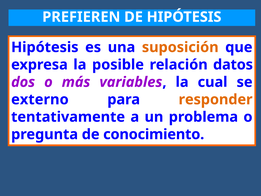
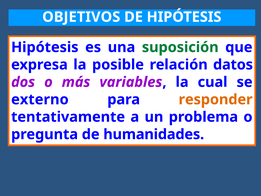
PREFIEREN: PREFIEREN -> OBJETIVOS
suposición colour: orange -> green
conocimiento: conocimiento -> humanidades
